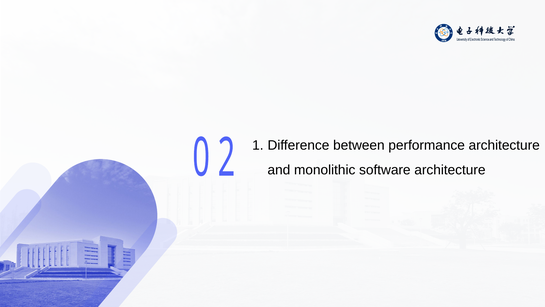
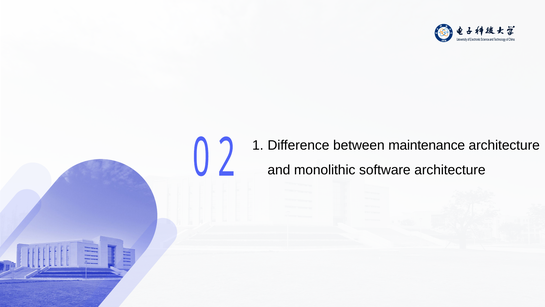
performance: performance -> maintenance
